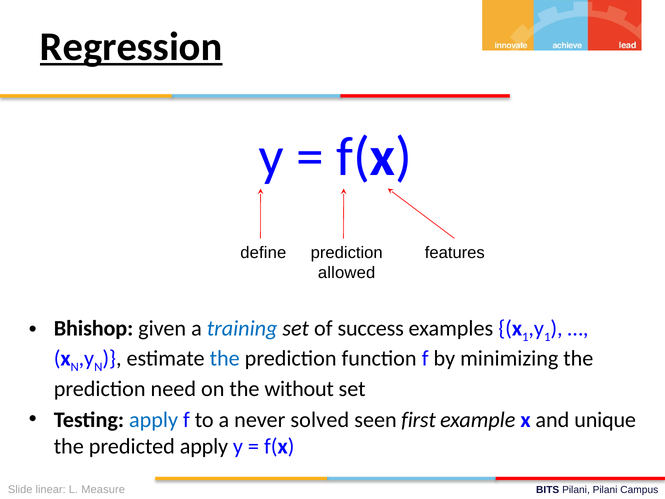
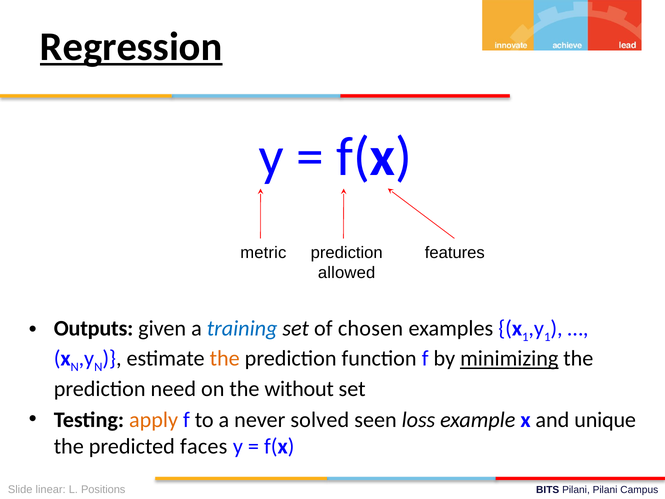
define: define -> metric
Bhishop: Bhishop -> Outputs
success: success -> chosen
the at (225, 358) colour: blue -> orange
minimizing underline: none -> present
apply at (154, 420) colour: blue -> orange
first: first -> loss
predicted apply: apply -> faces
Measure: Measure -> Positions
